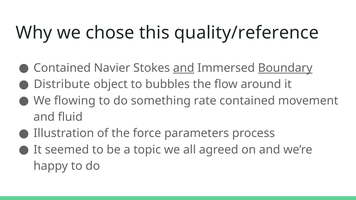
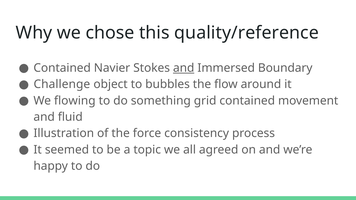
Boundary underline: present -> none
Distribute: Distribute -> Challenge
rate: rate -> grid
parameters: parameters -> consistency
